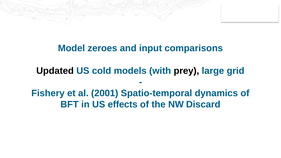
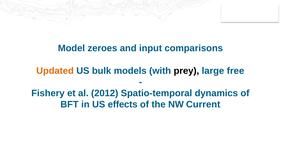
Updated colour: black -> orange
cold: cold -> bulk
grid: grid -> free
2001: 2001 -> 2012
Discard: Discard -> Current
